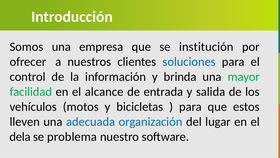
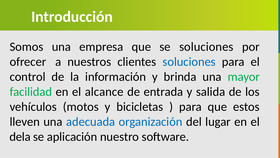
se institución: institución -> soluciones
problema: problema -> aplicación
